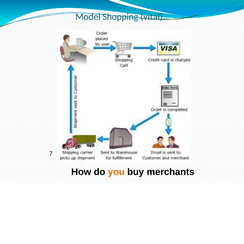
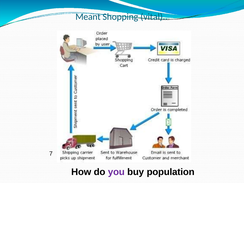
Model: Model -> Meant
you colour: orange -> purple
merchants: merchants -> population
